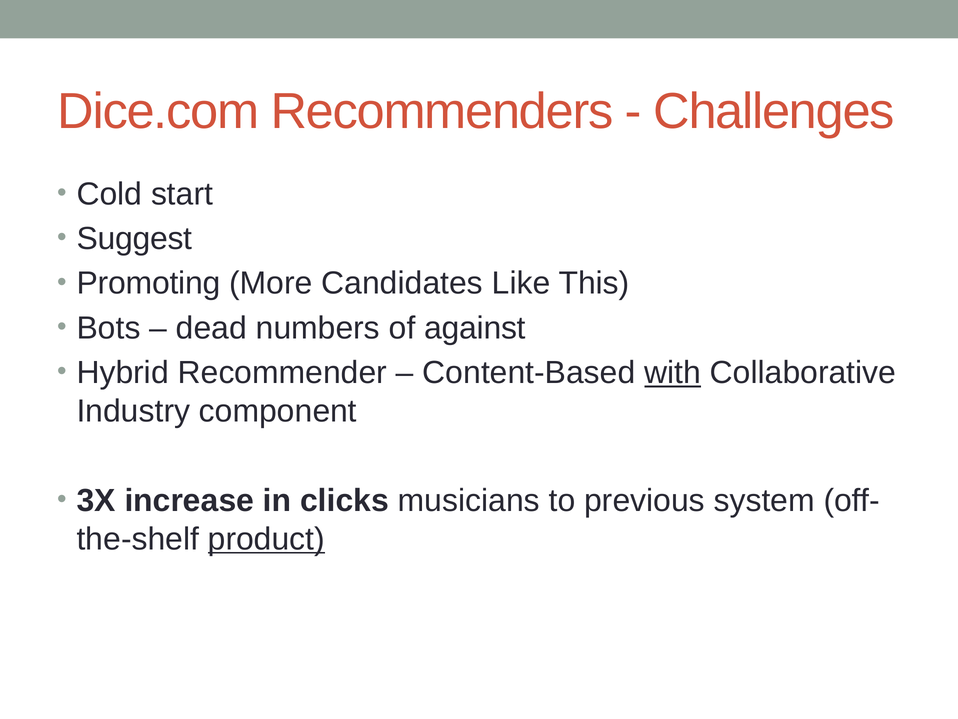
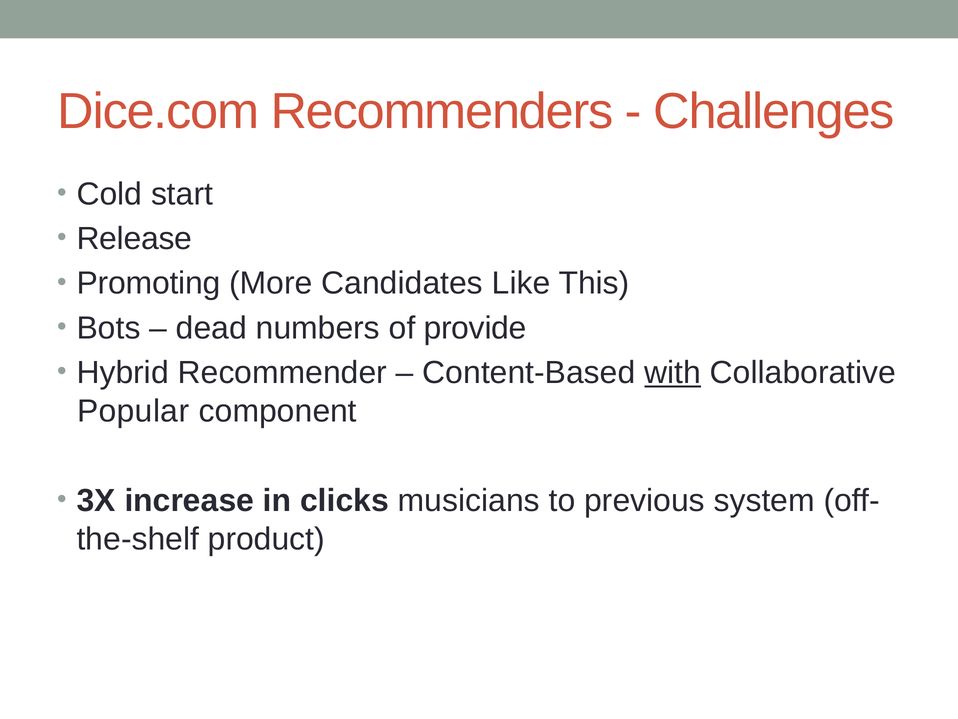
Suggest: Suggest -> Release
against: against -> provide
Industry: Industry -> Popular
product underline: present -> none
